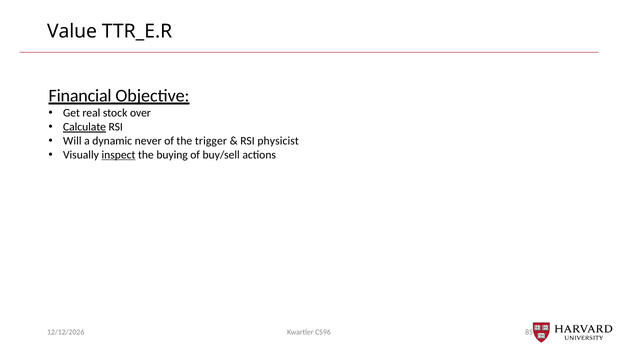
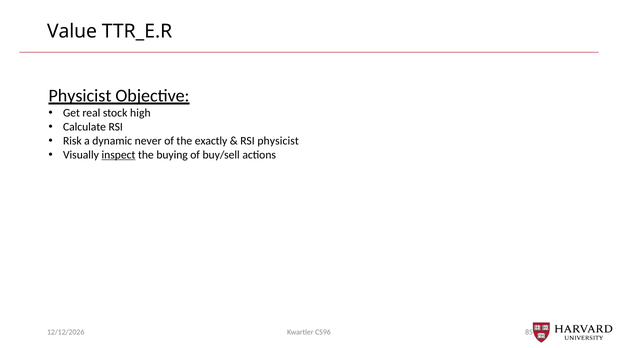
Financial at (80, 96): Financial -> Physicist
over: over -> high
Calculate underline: present -> none
Will: Will -> Risk
trigger: trigger -> exactly
